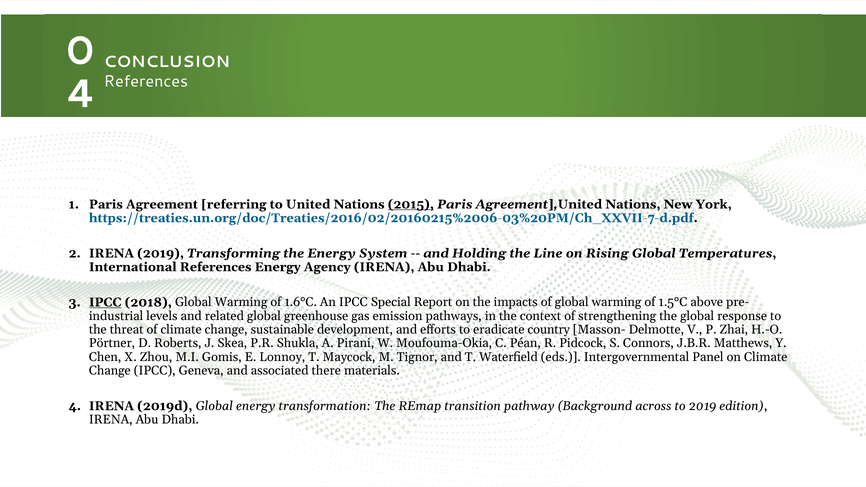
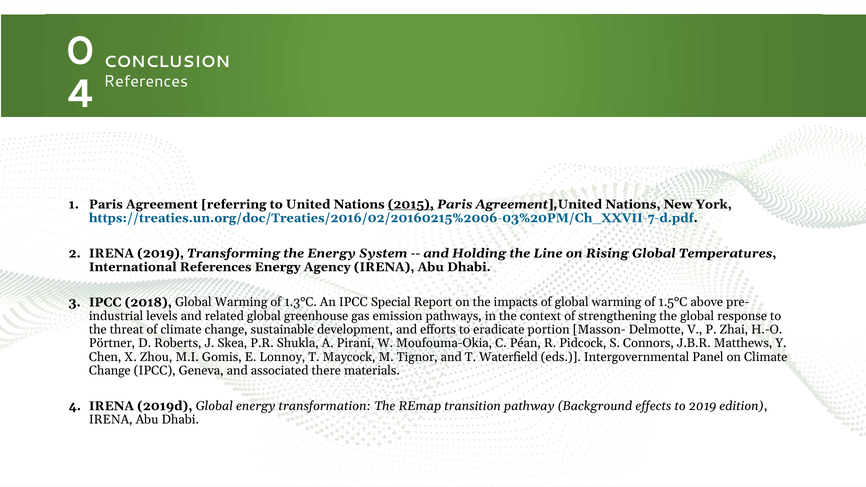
IPCC at (105, 302) underline: present -> none
1.6°C: 1.6°C -> 1.3°C
country: country -> portion
across: across -> effects
